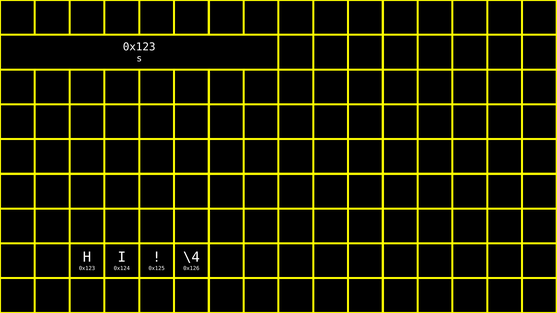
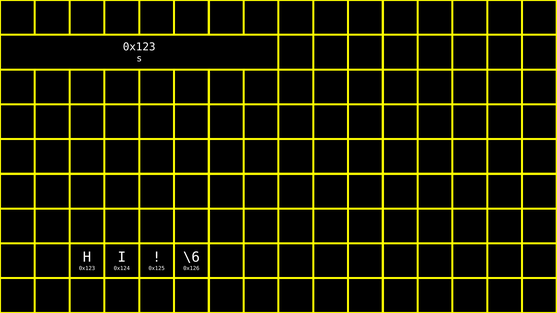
\4: \4 -> \6
